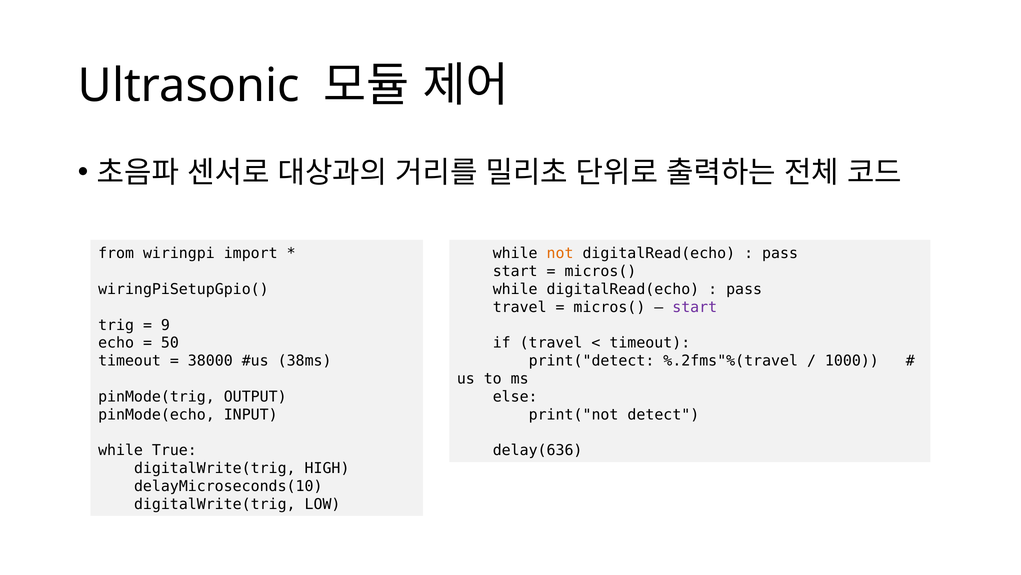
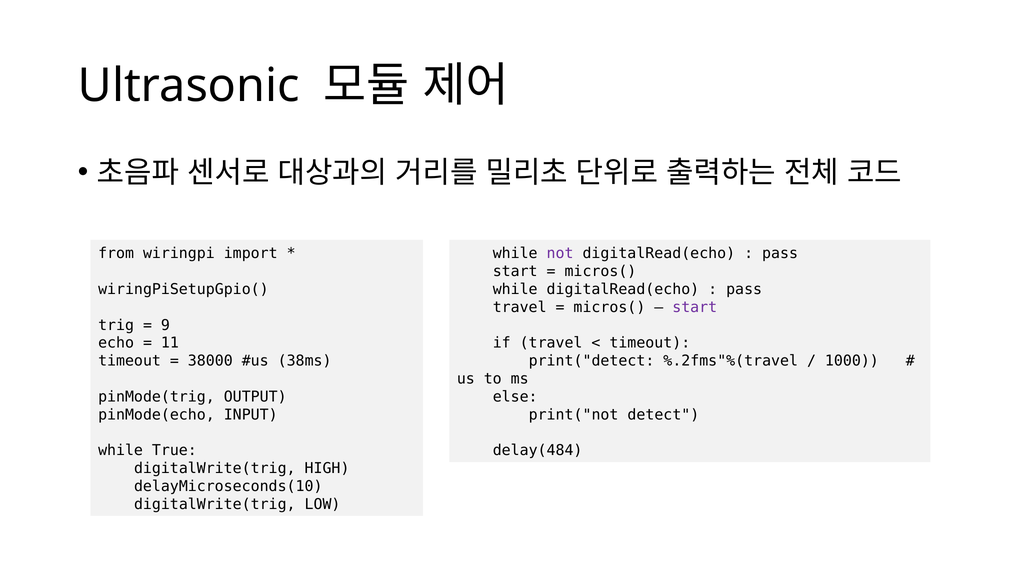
not colour: orange -> purple
50: 50 -> 11
delay(636: delay(636 -> delay(484
